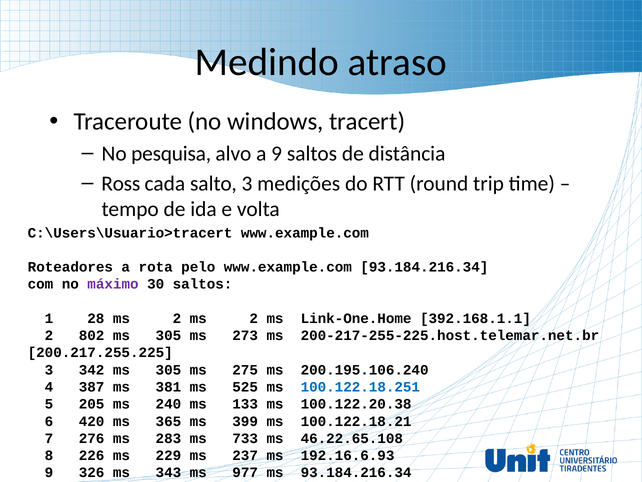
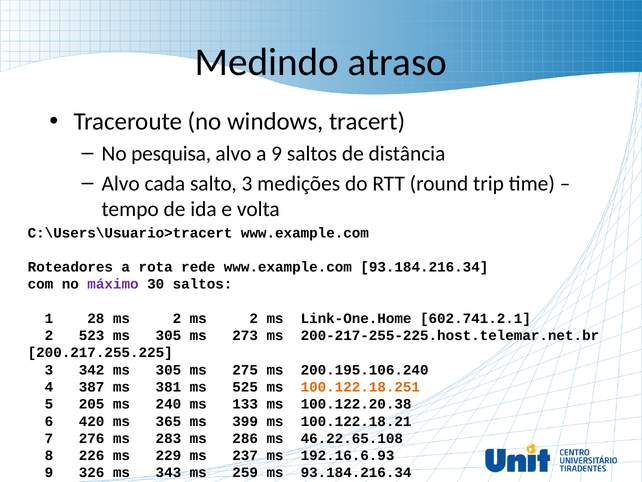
Ross at (121, 183): Ross -> Alvo
pelo: pelo -> rede
392.168.1.1: 392.168.1.1 -> 602.741.2.1
802: 802 -> 523
100.122.18.251 colour: blue -> orange
733: 733 -> 286
977: 977 -> 259
